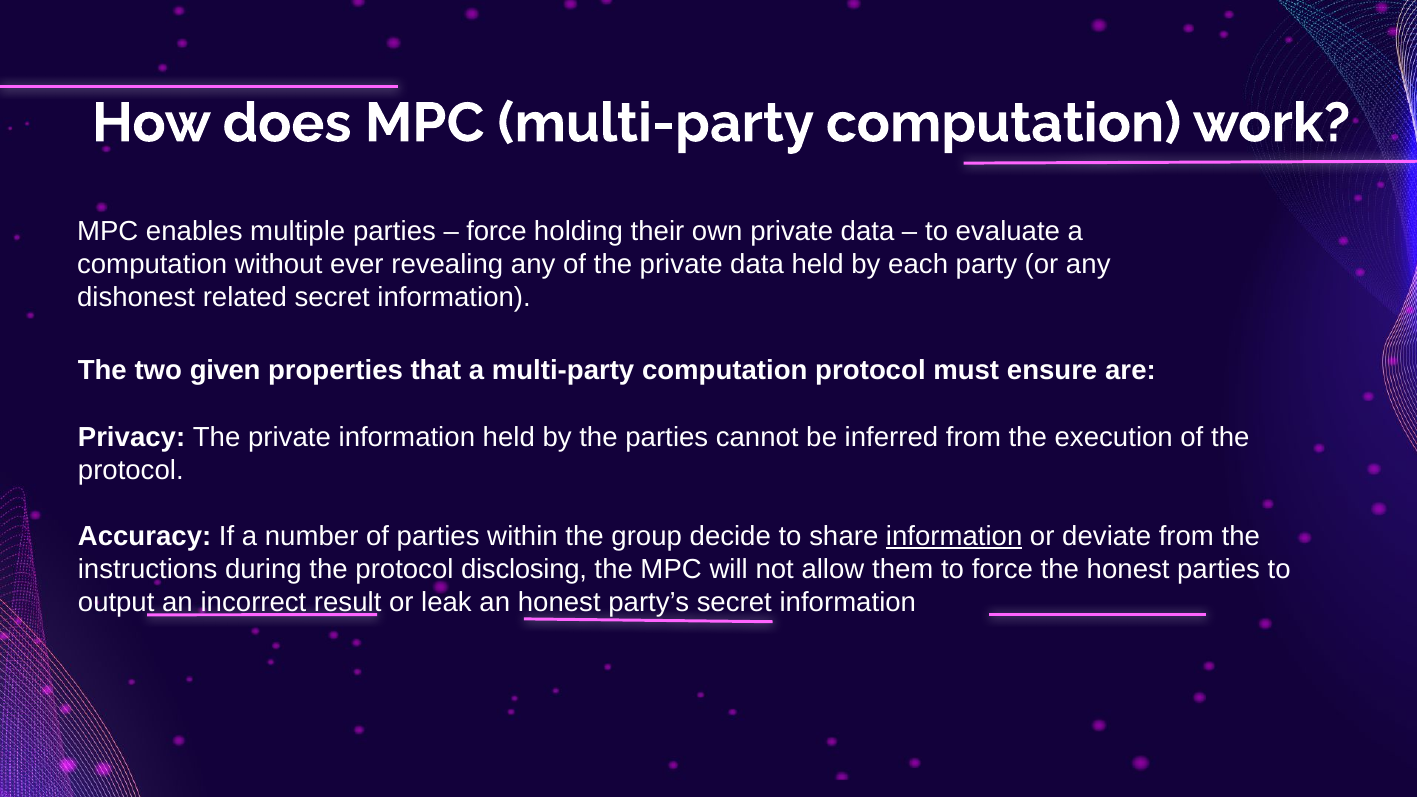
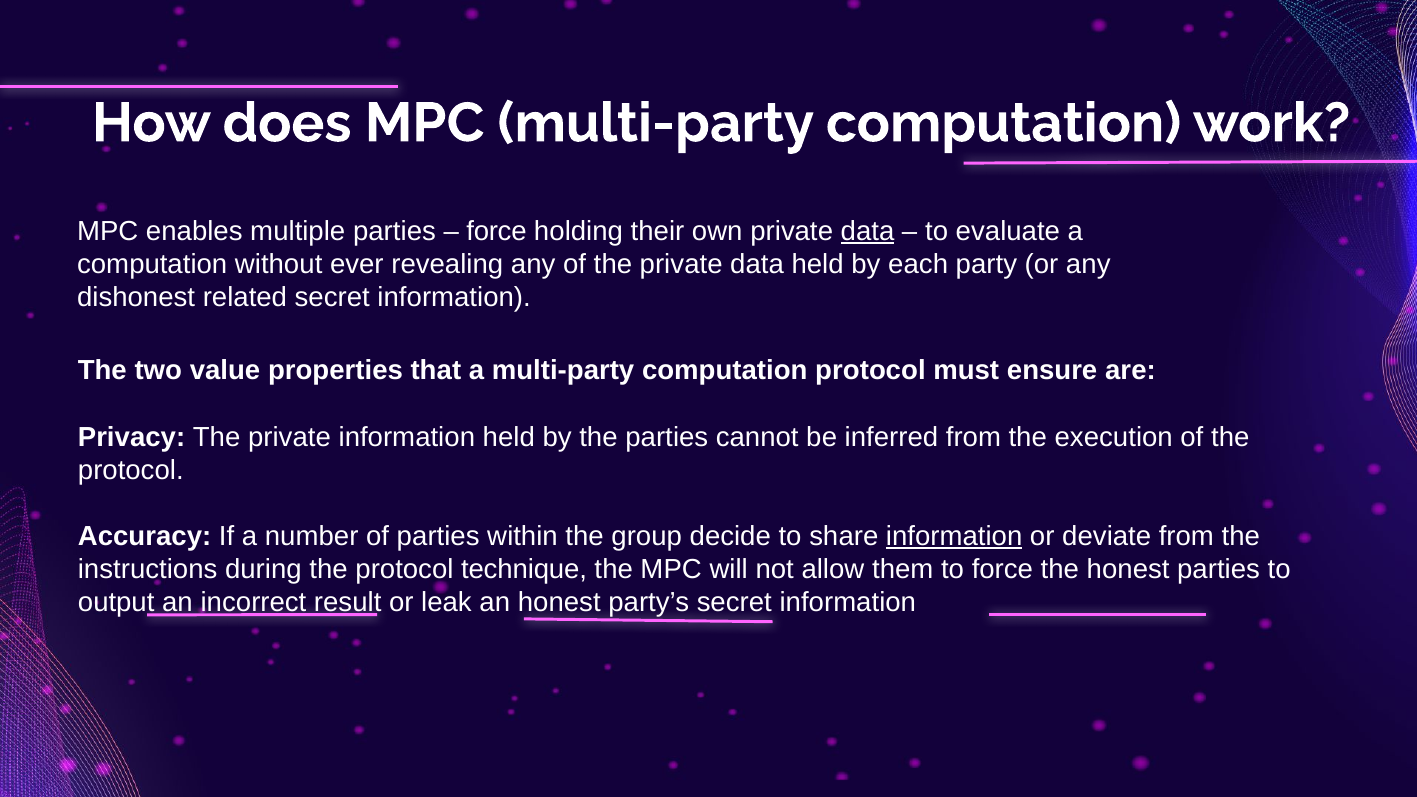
data at (868, 231) underline: none -> present
given: given -> value
disclosing: disclosing -> technique
